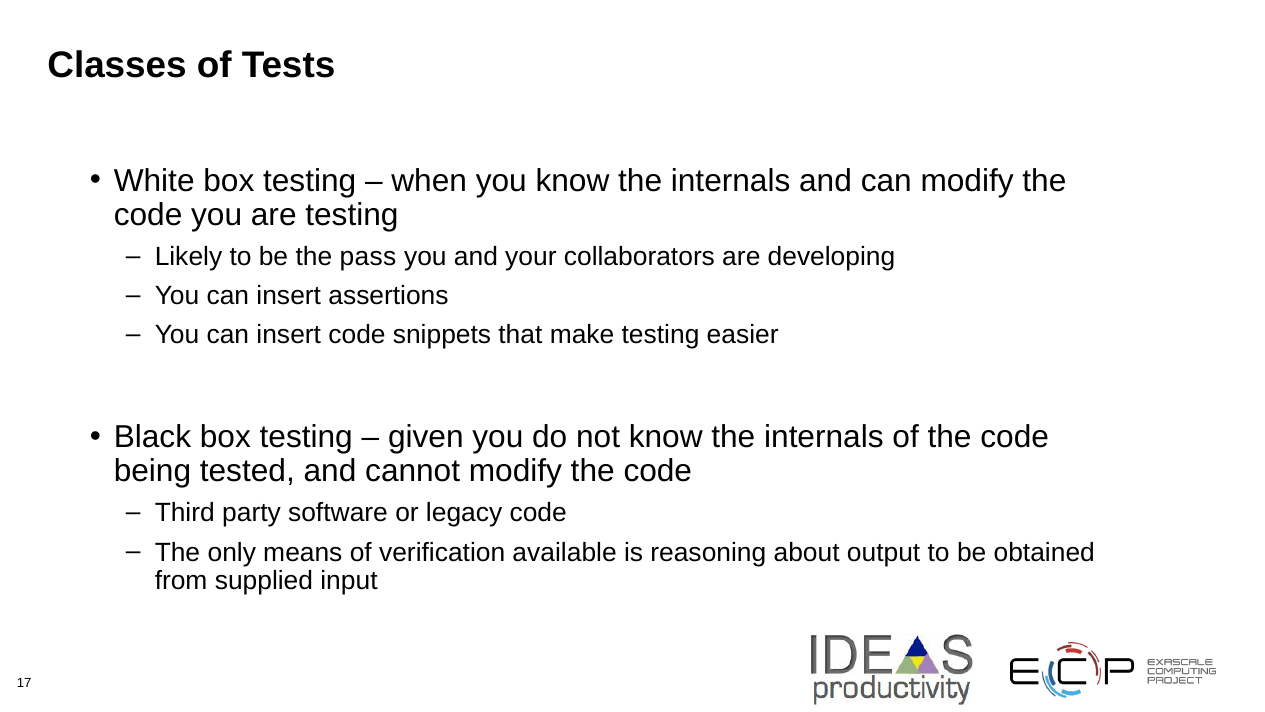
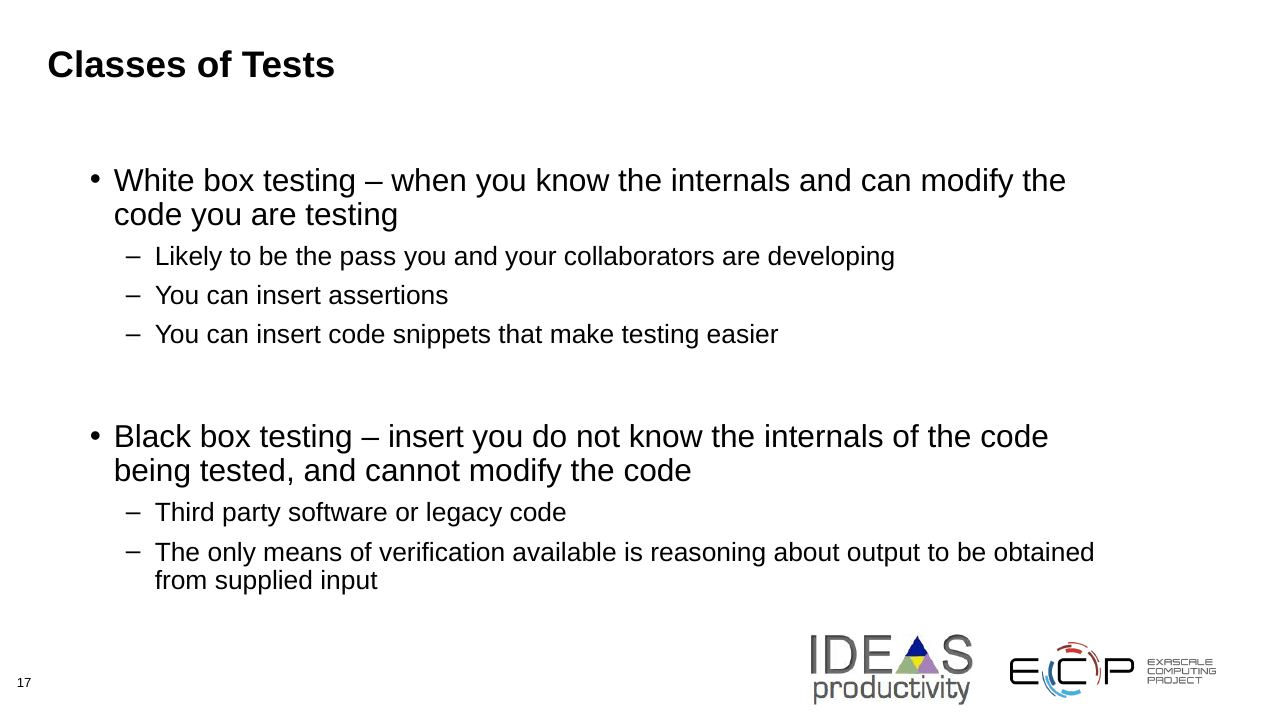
given at (426, 437): given -> insert
